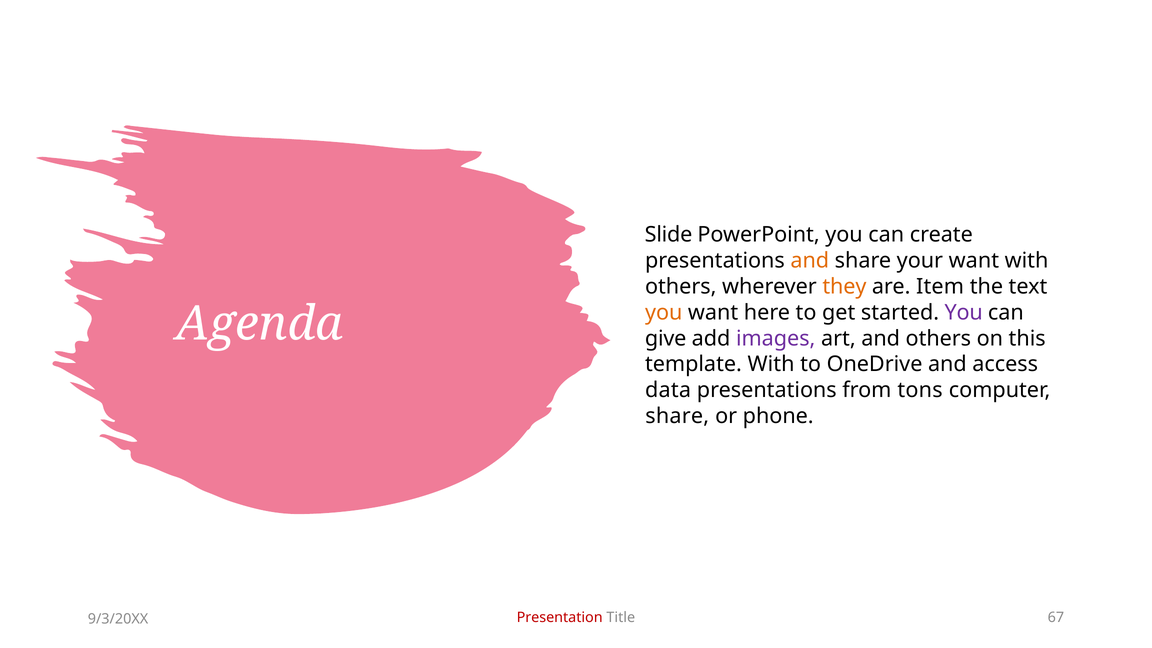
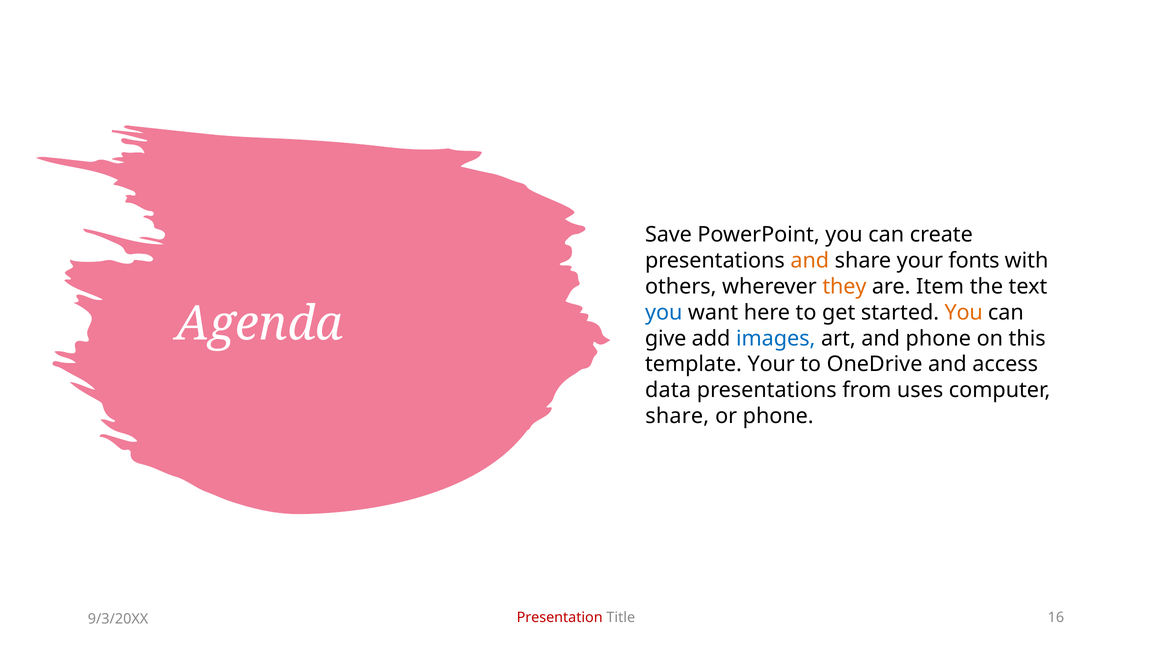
Slide: Slide -> Save
your want: want -> fonts
you at (664, 313) colour: orange -> blue
You at (964, 313) colour: purple -> orange
images colour: purple -> blue
and others: others -> phone
template With: With -> Your
tons: tons -> uses
67: 67 -> 16
